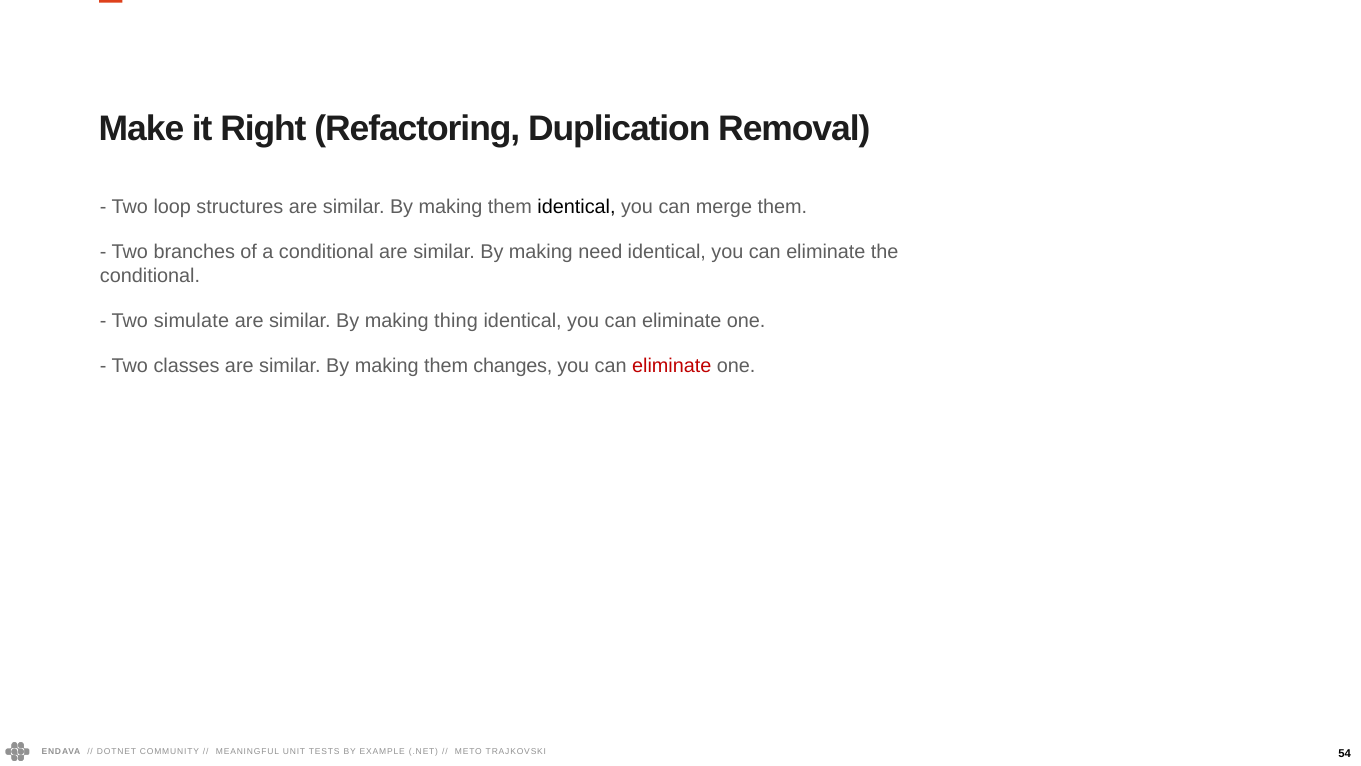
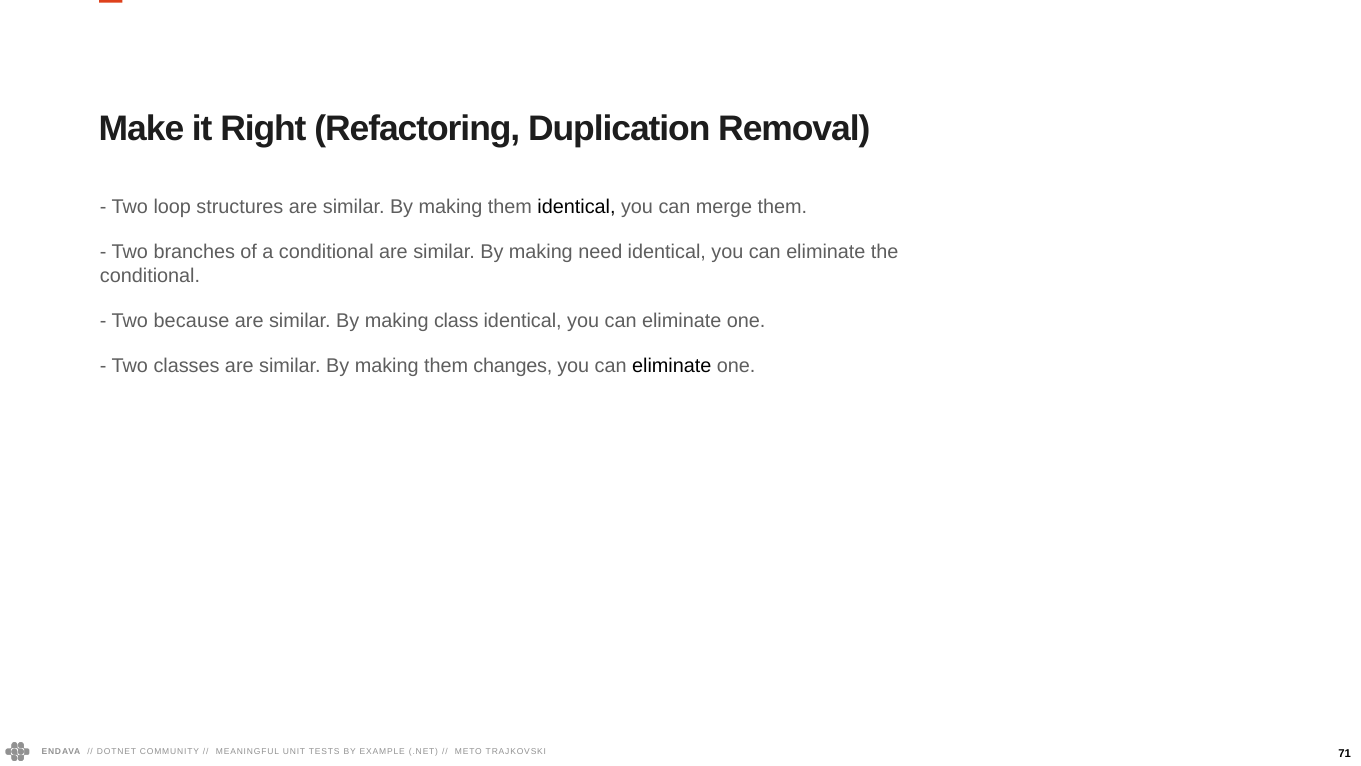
simulate: simulate -> because
thing: thing -> class
eliminate at (672, 366) colour: red -> black
54: 54 -> 71
